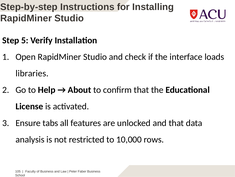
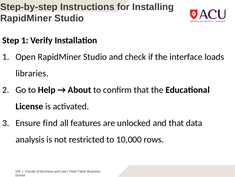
Step 5: 5 -> 1
tabs: tabs -> find
